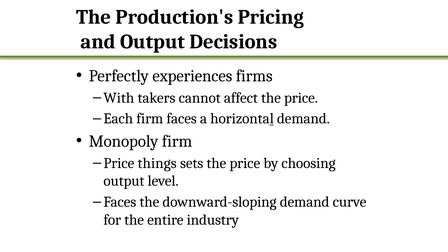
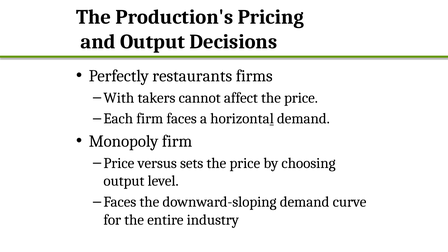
experiences: experiences -> restaurants
things: things -> versus
